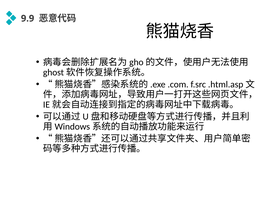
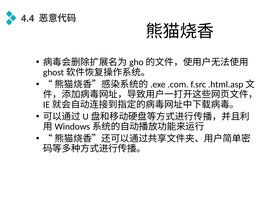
9.9: 9.9 -> 4.4
